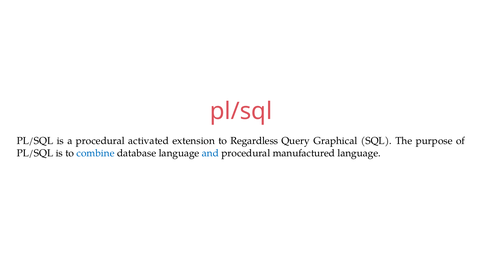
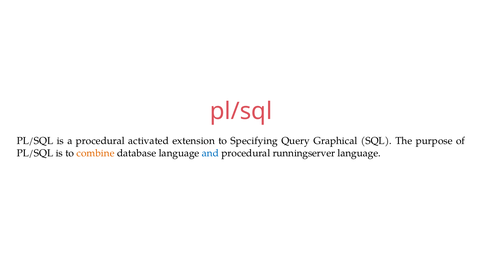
Regardless: Regardless -> Specifying
combine colour: blue -> orange
manufactured: manufactured -> runningserver
